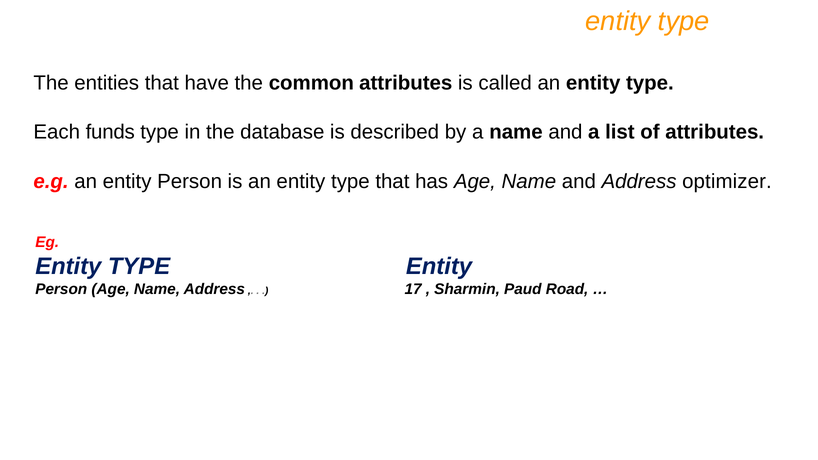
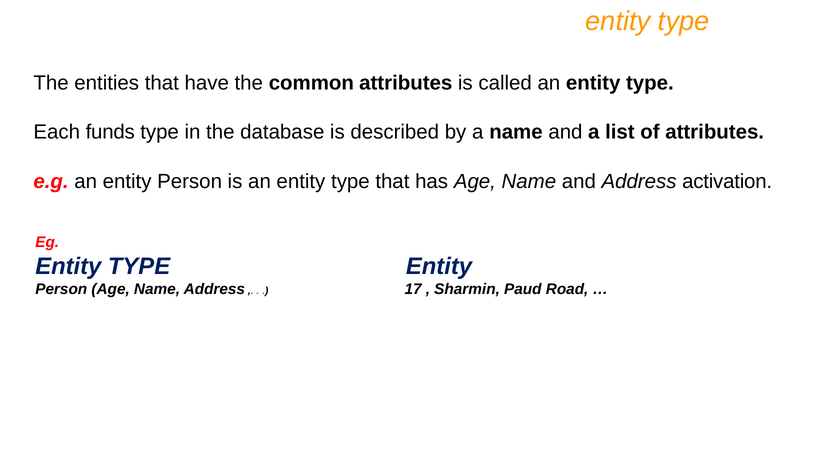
optimizer: optimizer -> activation
